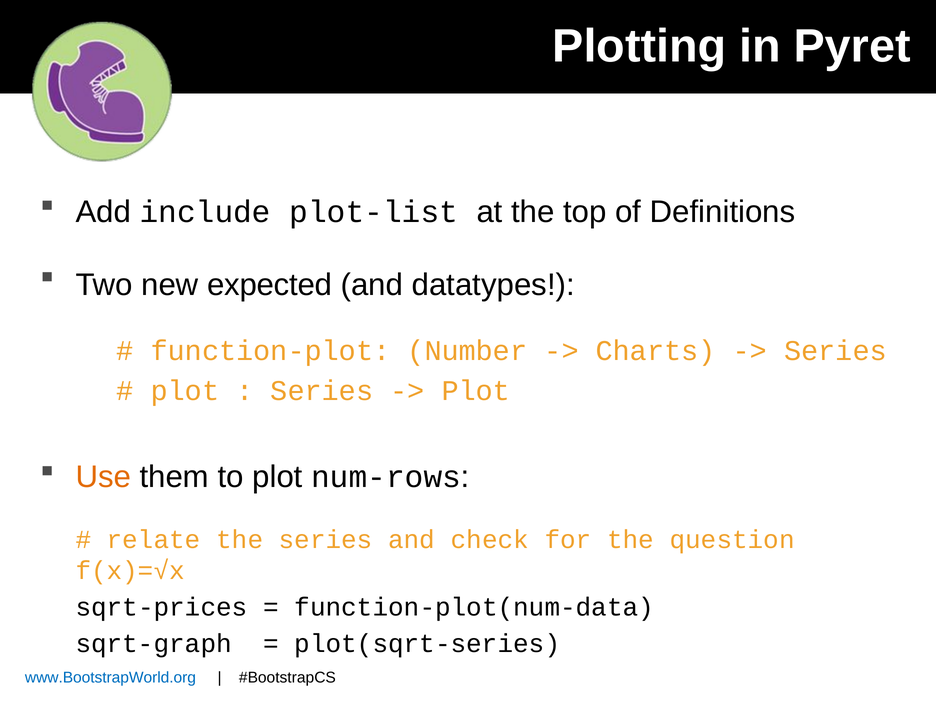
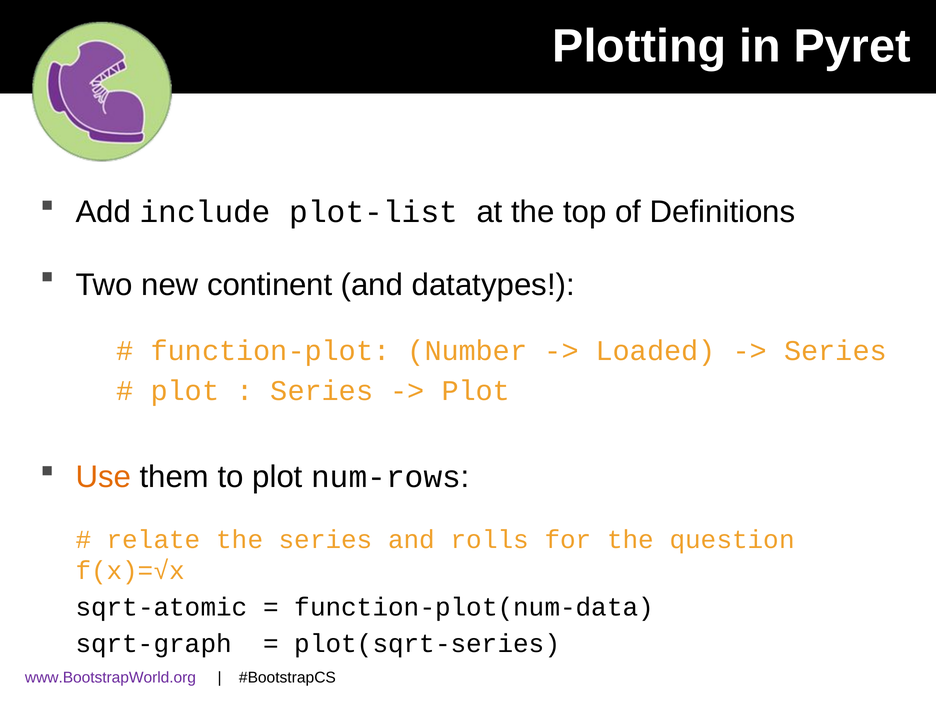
expected: expected -> continent
Charts: Charts -> Loaded
check: check -> rolls
sqrt-prices: sqrt-prices -> sqrt-atomic
www.BootstrapWorld.org colour: blue -> purple
